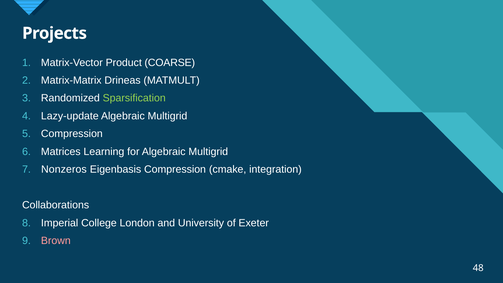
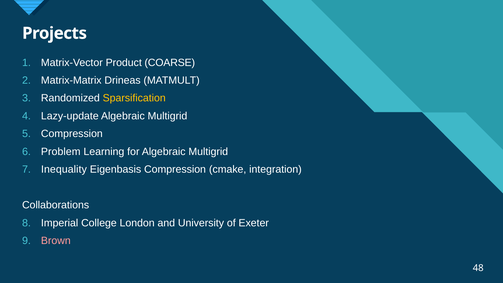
Sparsification colour: light green -> yellow
Matrices: Matrices -> Problem
Nonzeros: Nonzeros -> Inequality
